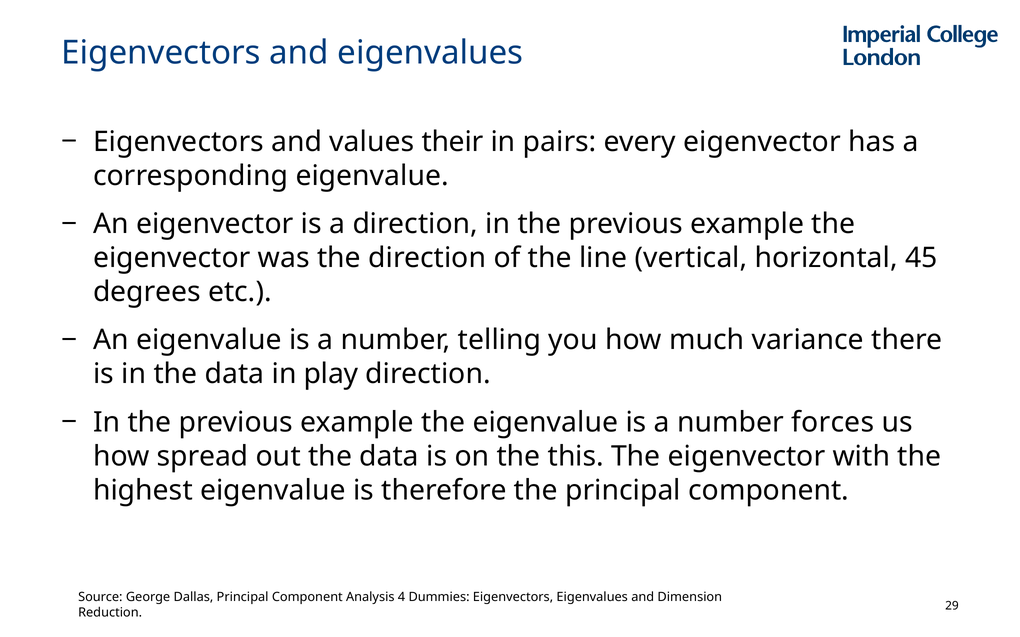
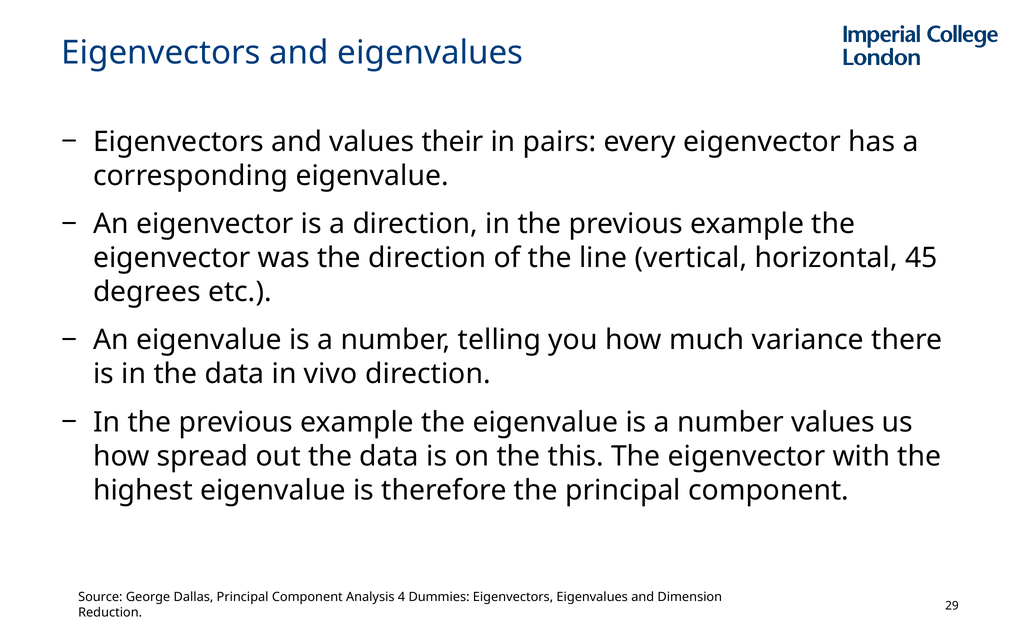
play: play -> vivo
number forces: forces -> values
